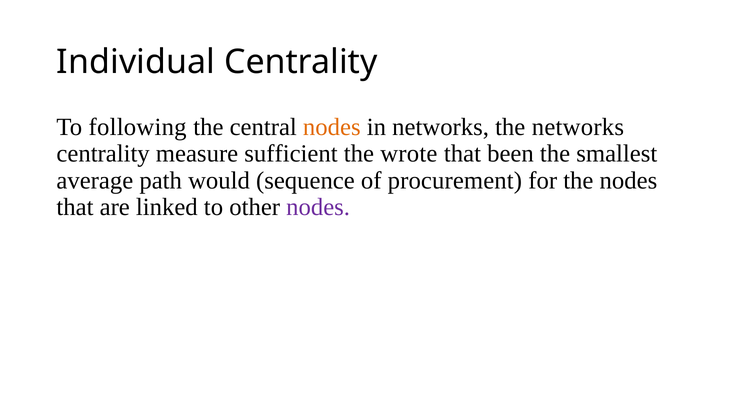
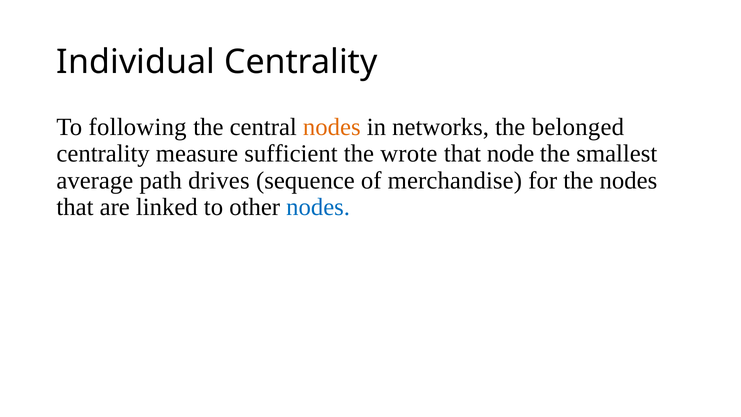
the networks: networks -> belonged
been: been -> node
would: would -> drives
procurement: procurement -> merchandise
nodes at (318, 207) colour: purple -> blue
